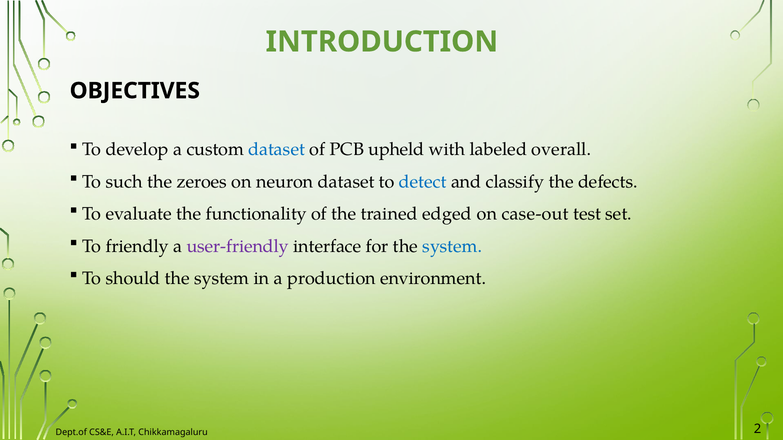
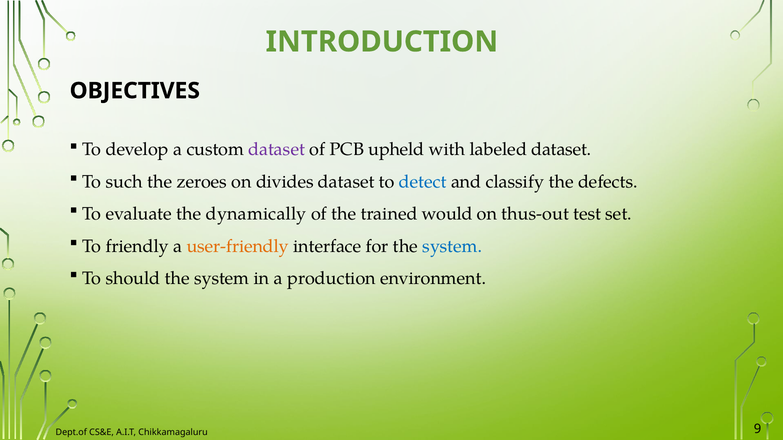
dataset at (277, 150) colour: blue -> purple
labeled overall: overall -> dataset
neuron: neuron -> divides
functionality: functionality -> dynamically
edged: edged -> would
case-out: case-out -> thus-out
user-friendly colour: purple -> orange
2: 2 -> 9
